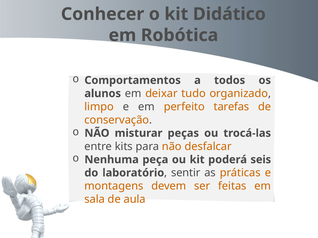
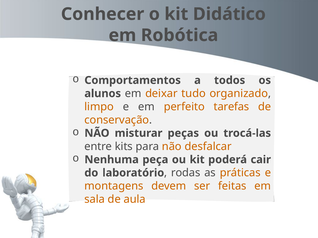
seis: seis -> cair
sentir: sentir -> rodas
